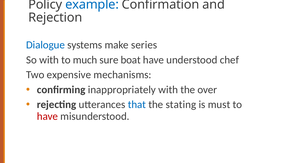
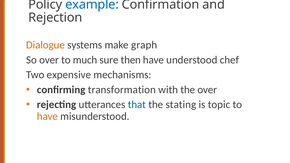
Dialogue colour: blue -> orange
series: series -> graph
So with: with -> over
boat: boat -> then
inappropriately: inappropriately -> transformation
must: must -> topic
have at (47, 116) colour: red -> orange
